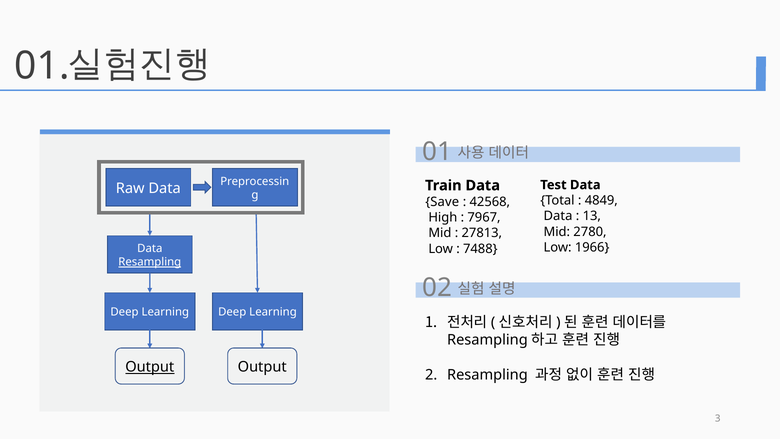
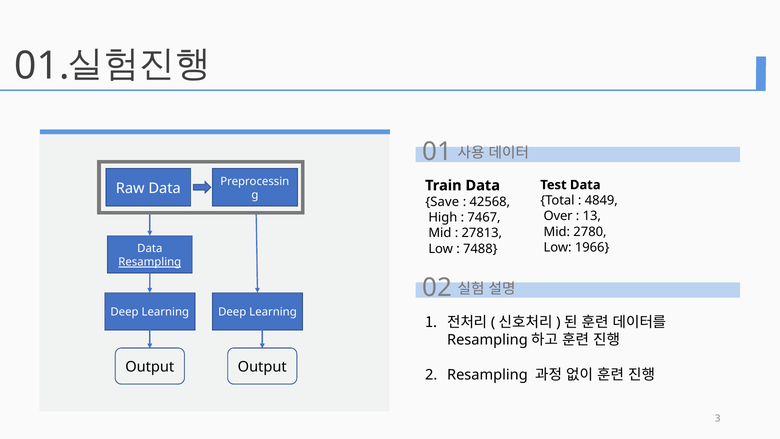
Data at (558, 216): Data -> Over
7967: 7967 -> 7467
Output at (150, 367) underline: present -> none
